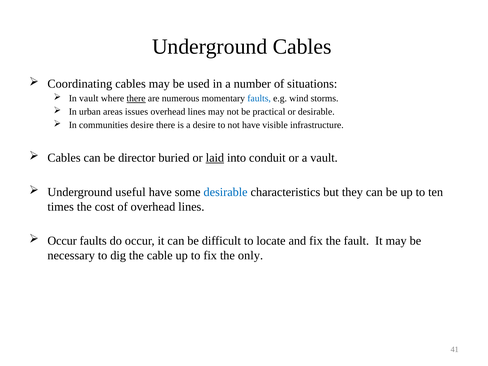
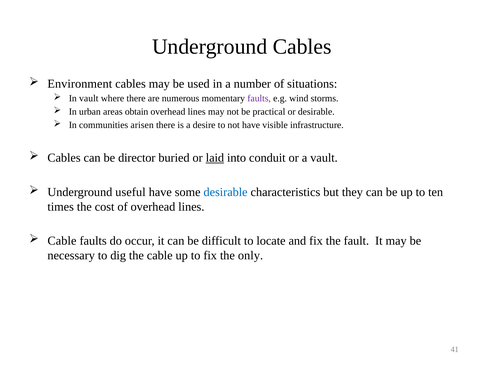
Coordinating: Coordinating -> Environment
there at (136, 99) underline: present -> none
faults at (259, 99) colour: blue -> purple
issues: issues -> obtain
communities desire: desire -> arisen
Occur at (62, 241): Occur -> Cable
